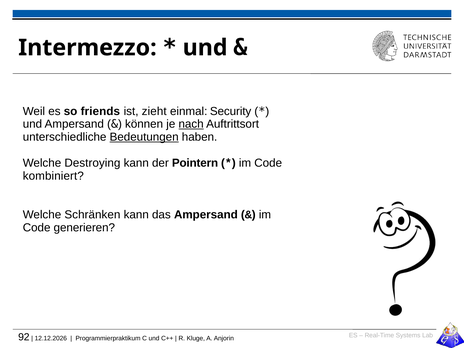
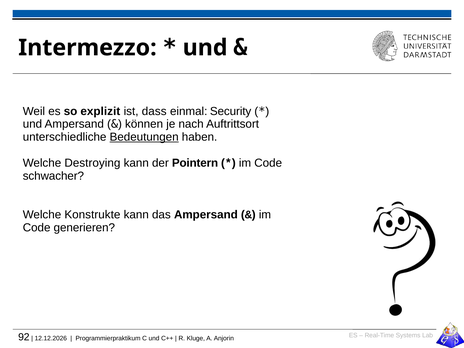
friends: friends -> explizit
zieht: zieht -> dass
nach underline: present -> none
kombiniert: kombiniert -> schwacher
Schränken: Schränken -> Konstrukte
